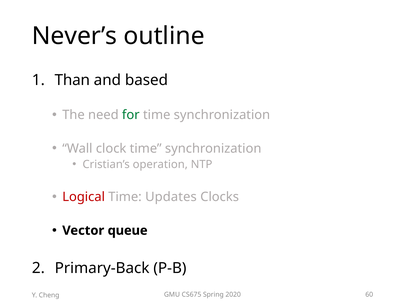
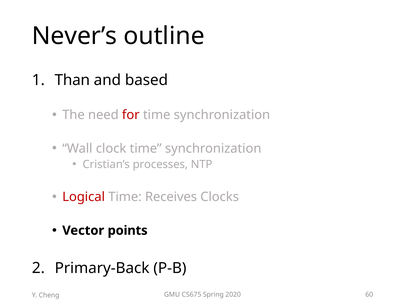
for colour: green -> red
operation: operation -> processes
Updates: Updates -> Receives
queue: queue -> points
